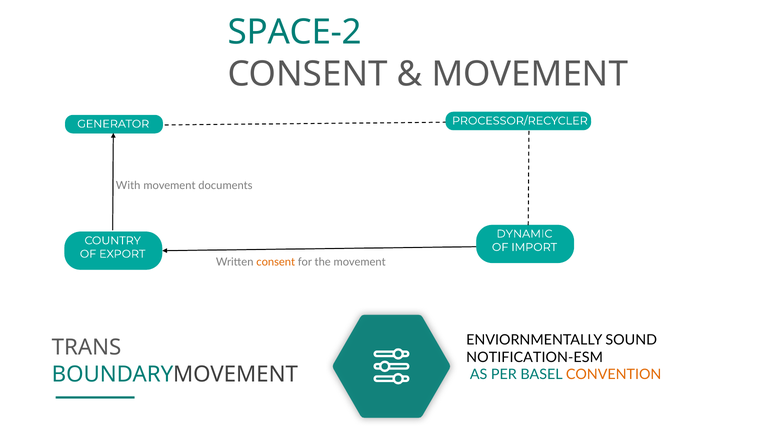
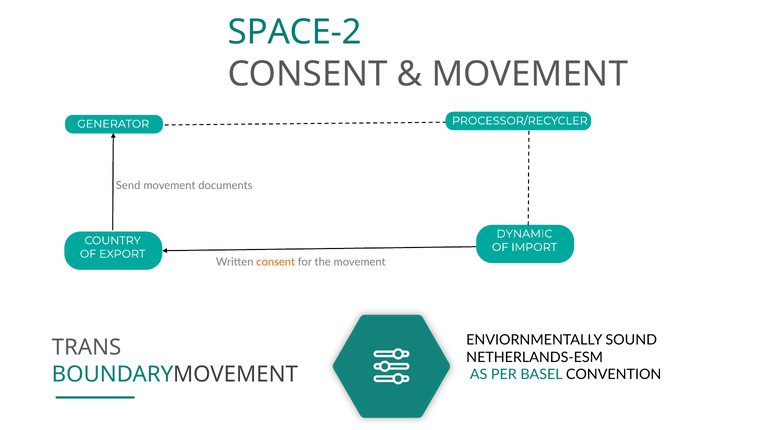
With: With -> Send
NOTIFICATION-ESM: NOTIFICATION-ESM -> NETHERLANDS-ESM
CONVENTION colour: orange -> black
